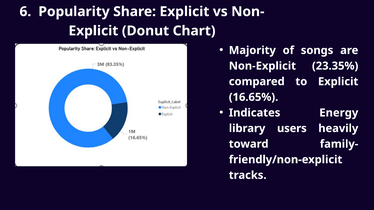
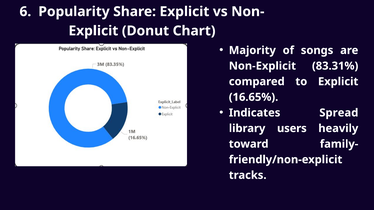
23.35%: 23.35% -> 83.31%
Energy: Energy -> Spread
